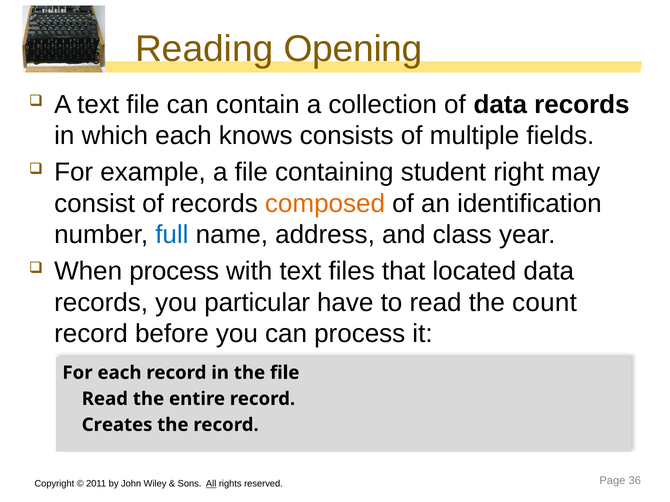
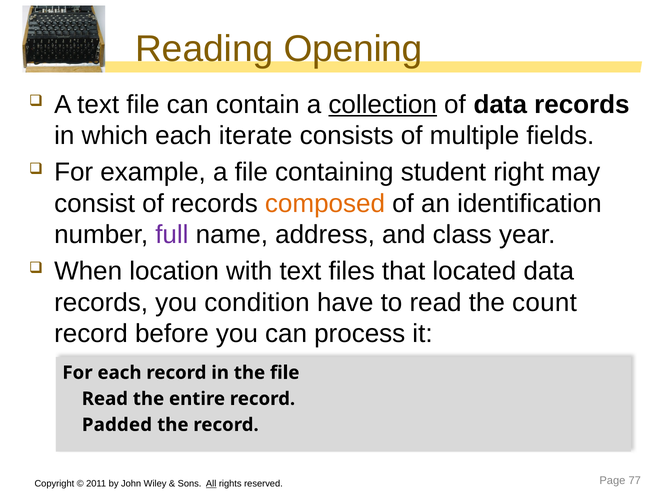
collection underline: none -> present
knows: knows -> iterate
full colour: blue -> purple
When process: process -> location
particular: particular -> condition
Creates: Creates -> Padded
36: 36 -> 77
